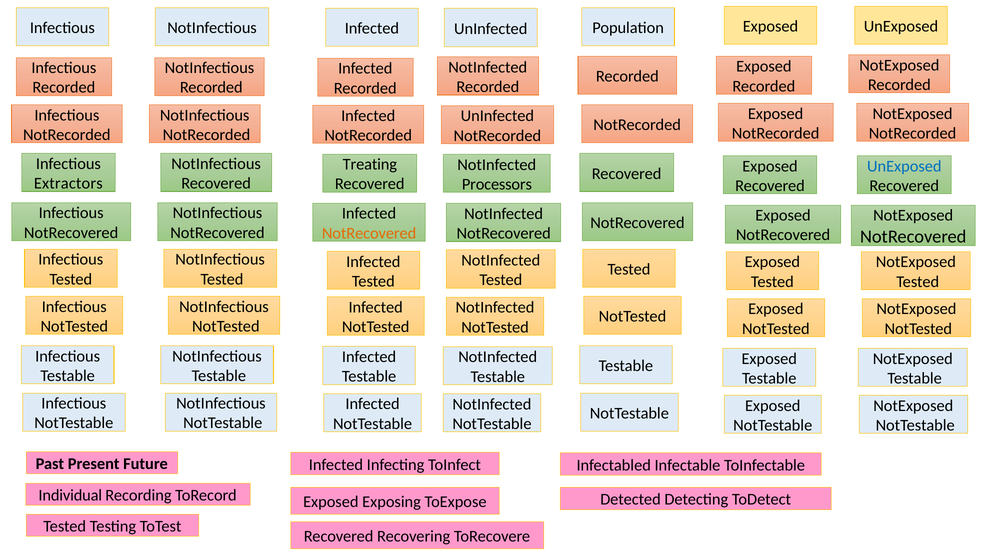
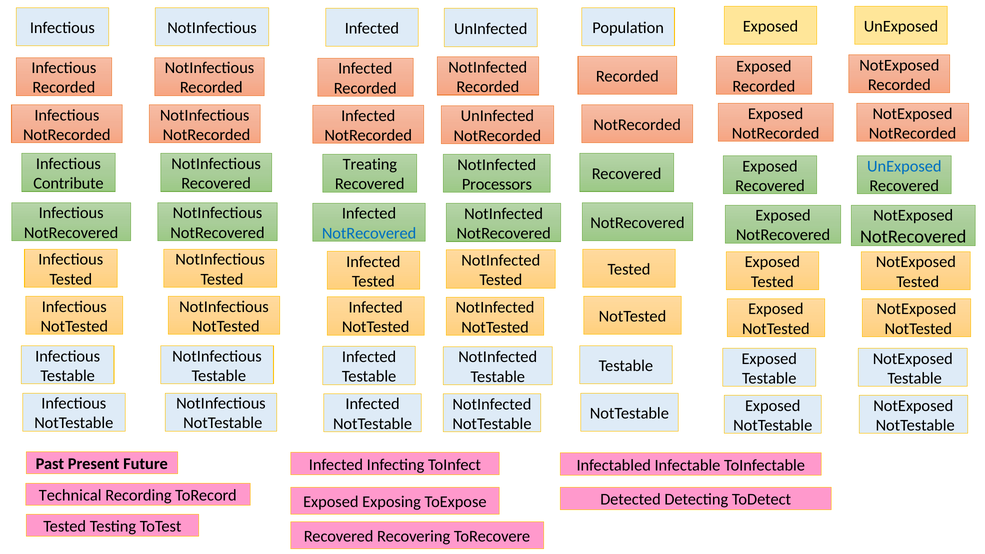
Extractors: Extractors -> Contribute
NotRecovered at (369, 233) colour: orange -> blue
Individual: Individual -> Technical
